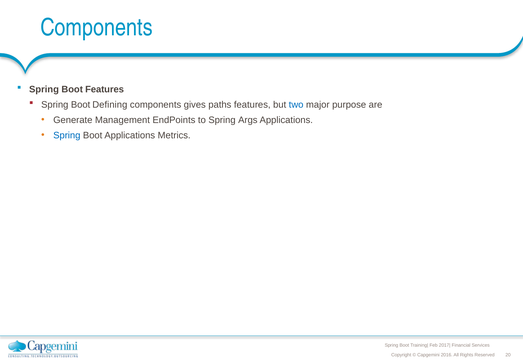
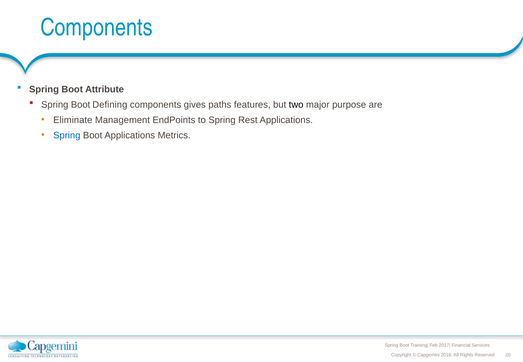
Boot Features: Features -> Attribute
two colour: blue -> black
Generate: Generate -> Eliminate
Args: Args -> Rest
